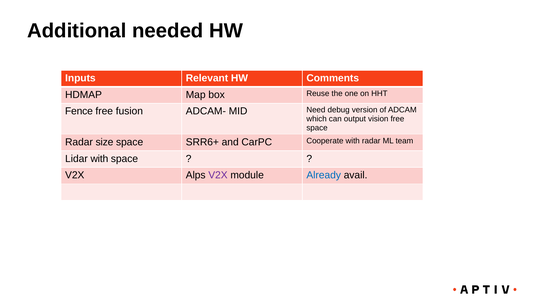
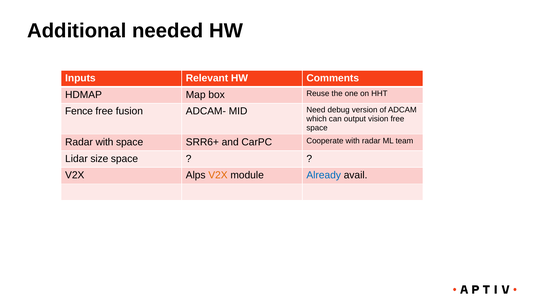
Radar size: size -> with
Lidar with: with -> size
V2X at (218, 175) colour: purple -> orange
